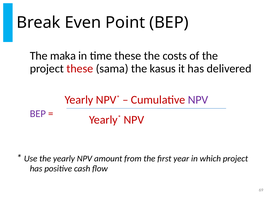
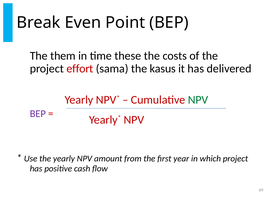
maka: maka -> them
project these: these -> effort
NPV at (198, 100) colour: purple -> green
